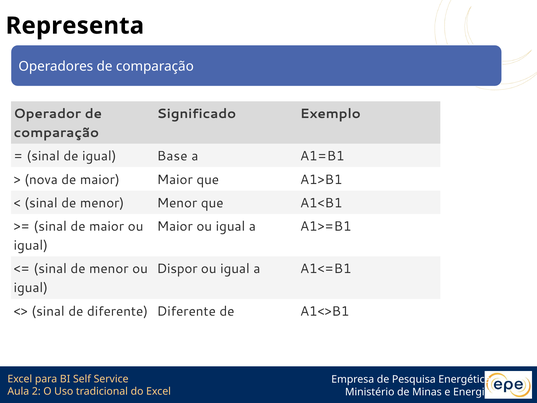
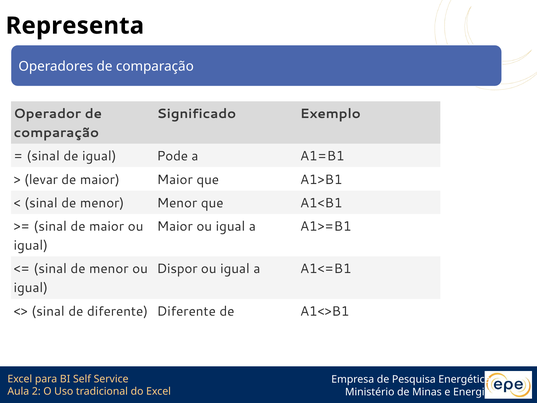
Base: Base -> Pode
nova: nova -> levar
